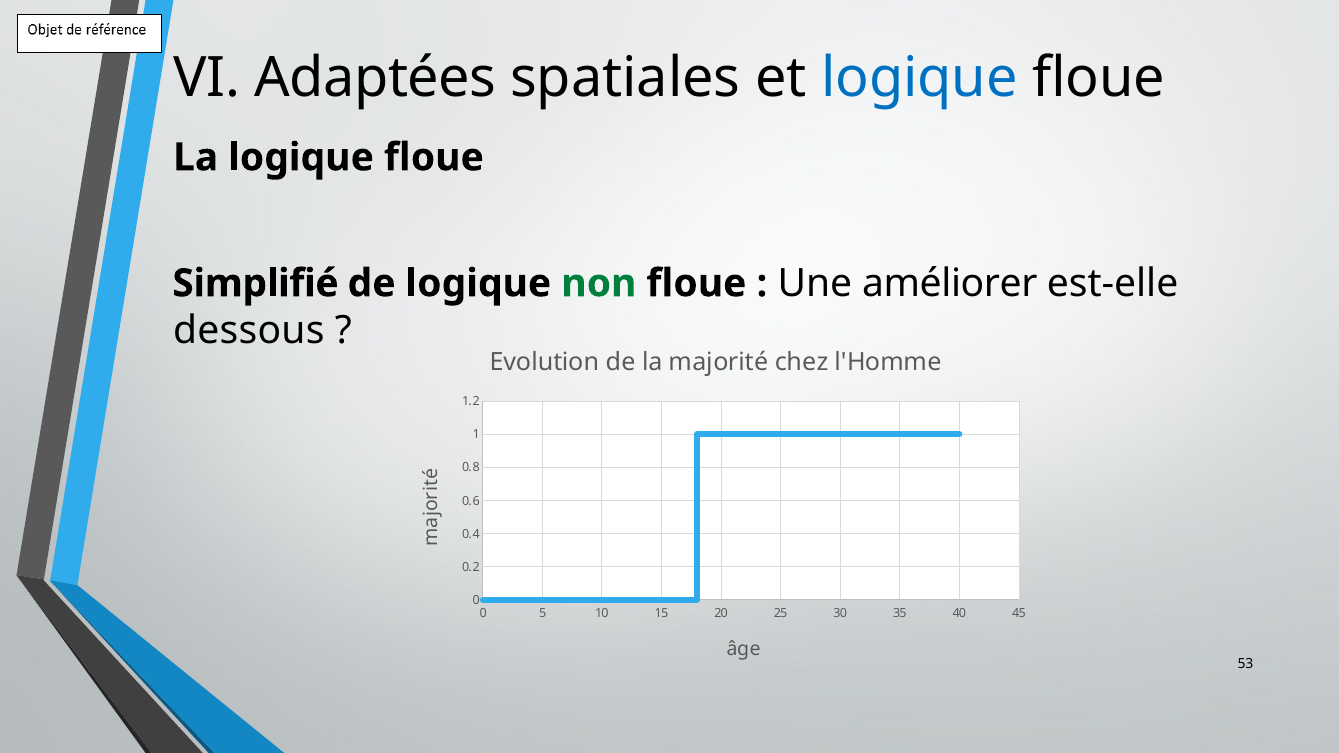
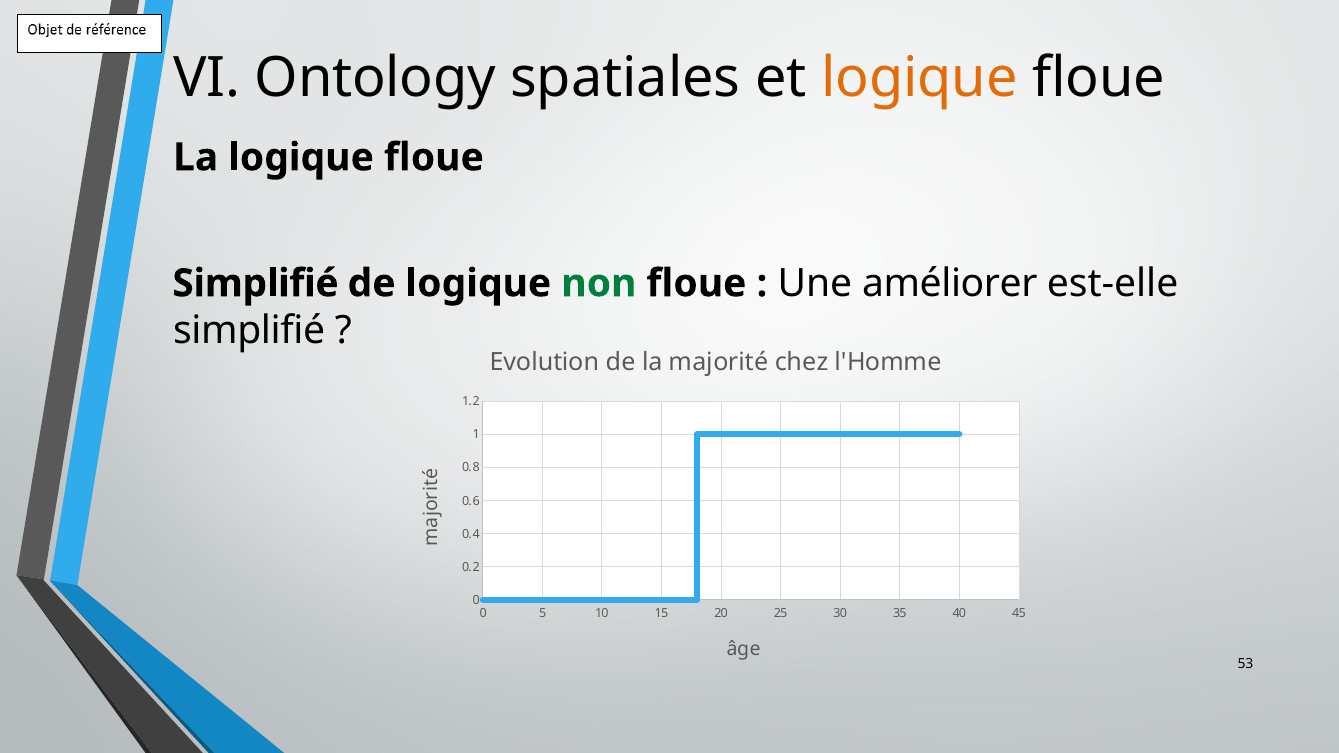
Adaptées: Adaptées -> Ontology
logique at (919, 78) colour: blue -> orange
dessous at (249, 330): dessous -> simplifié
